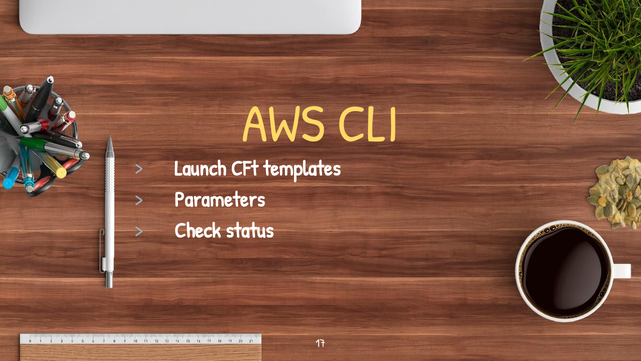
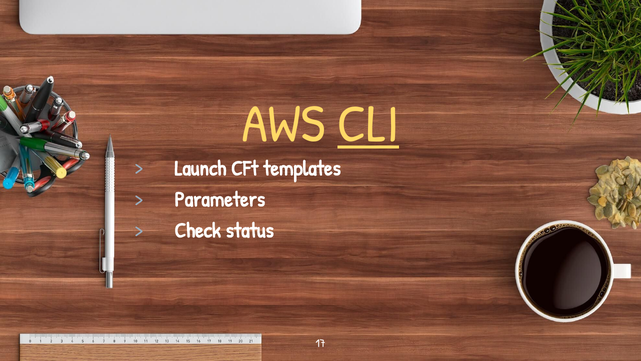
CLI underline: none -> present
